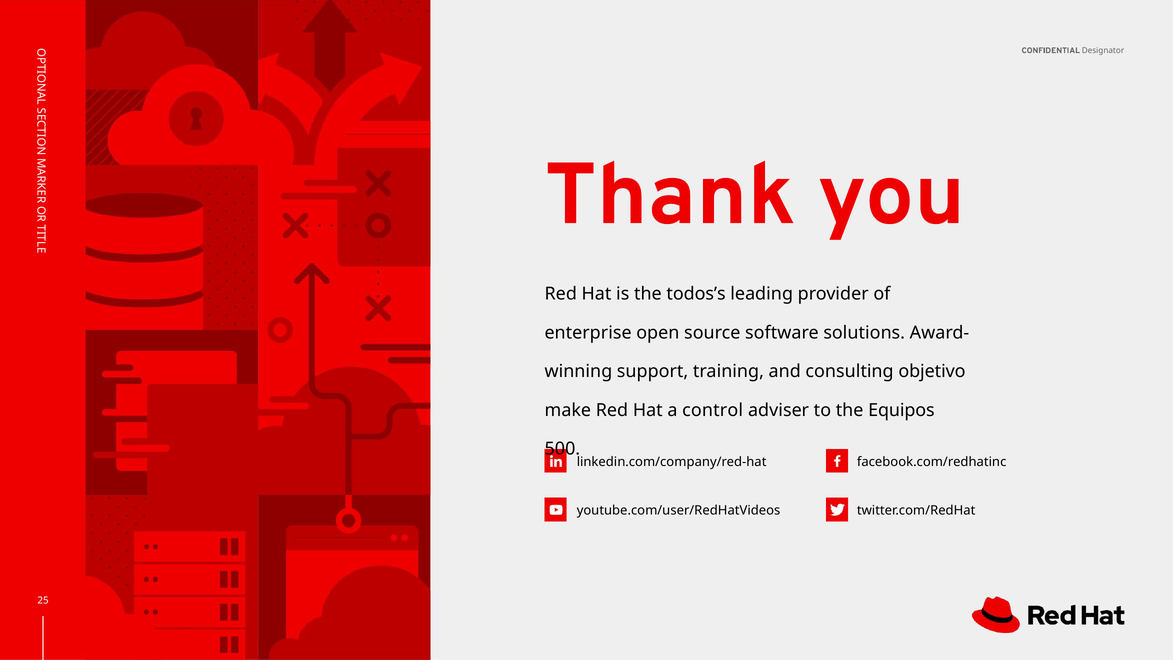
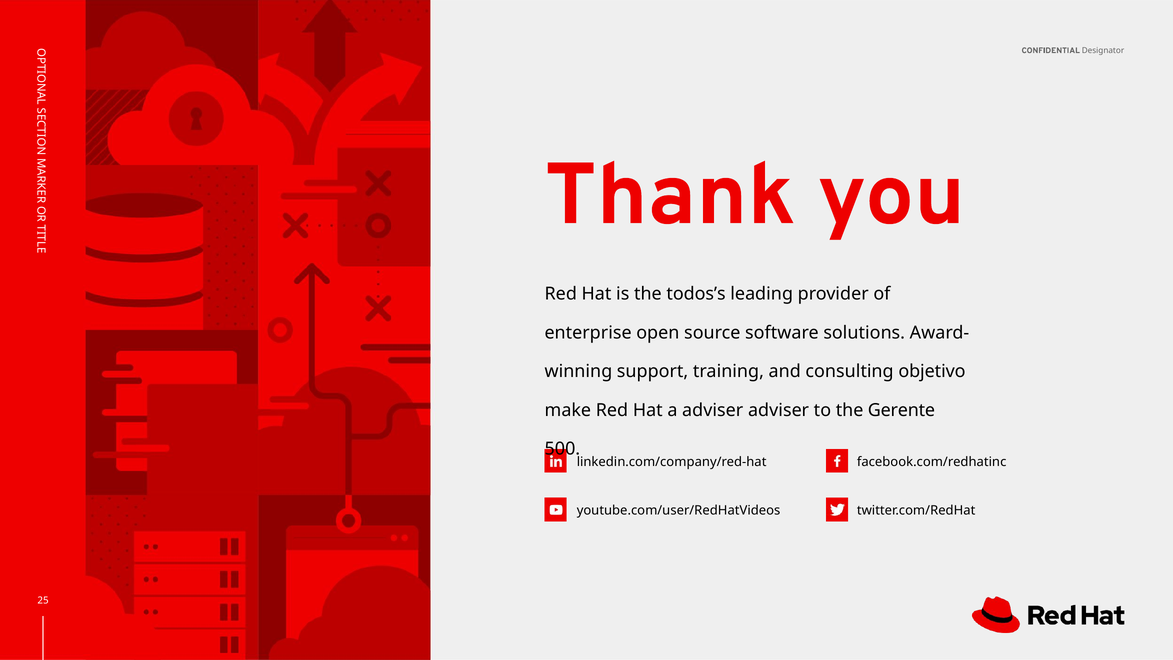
a control: control -> adviser
Equipos: Equipos -> Gerente
